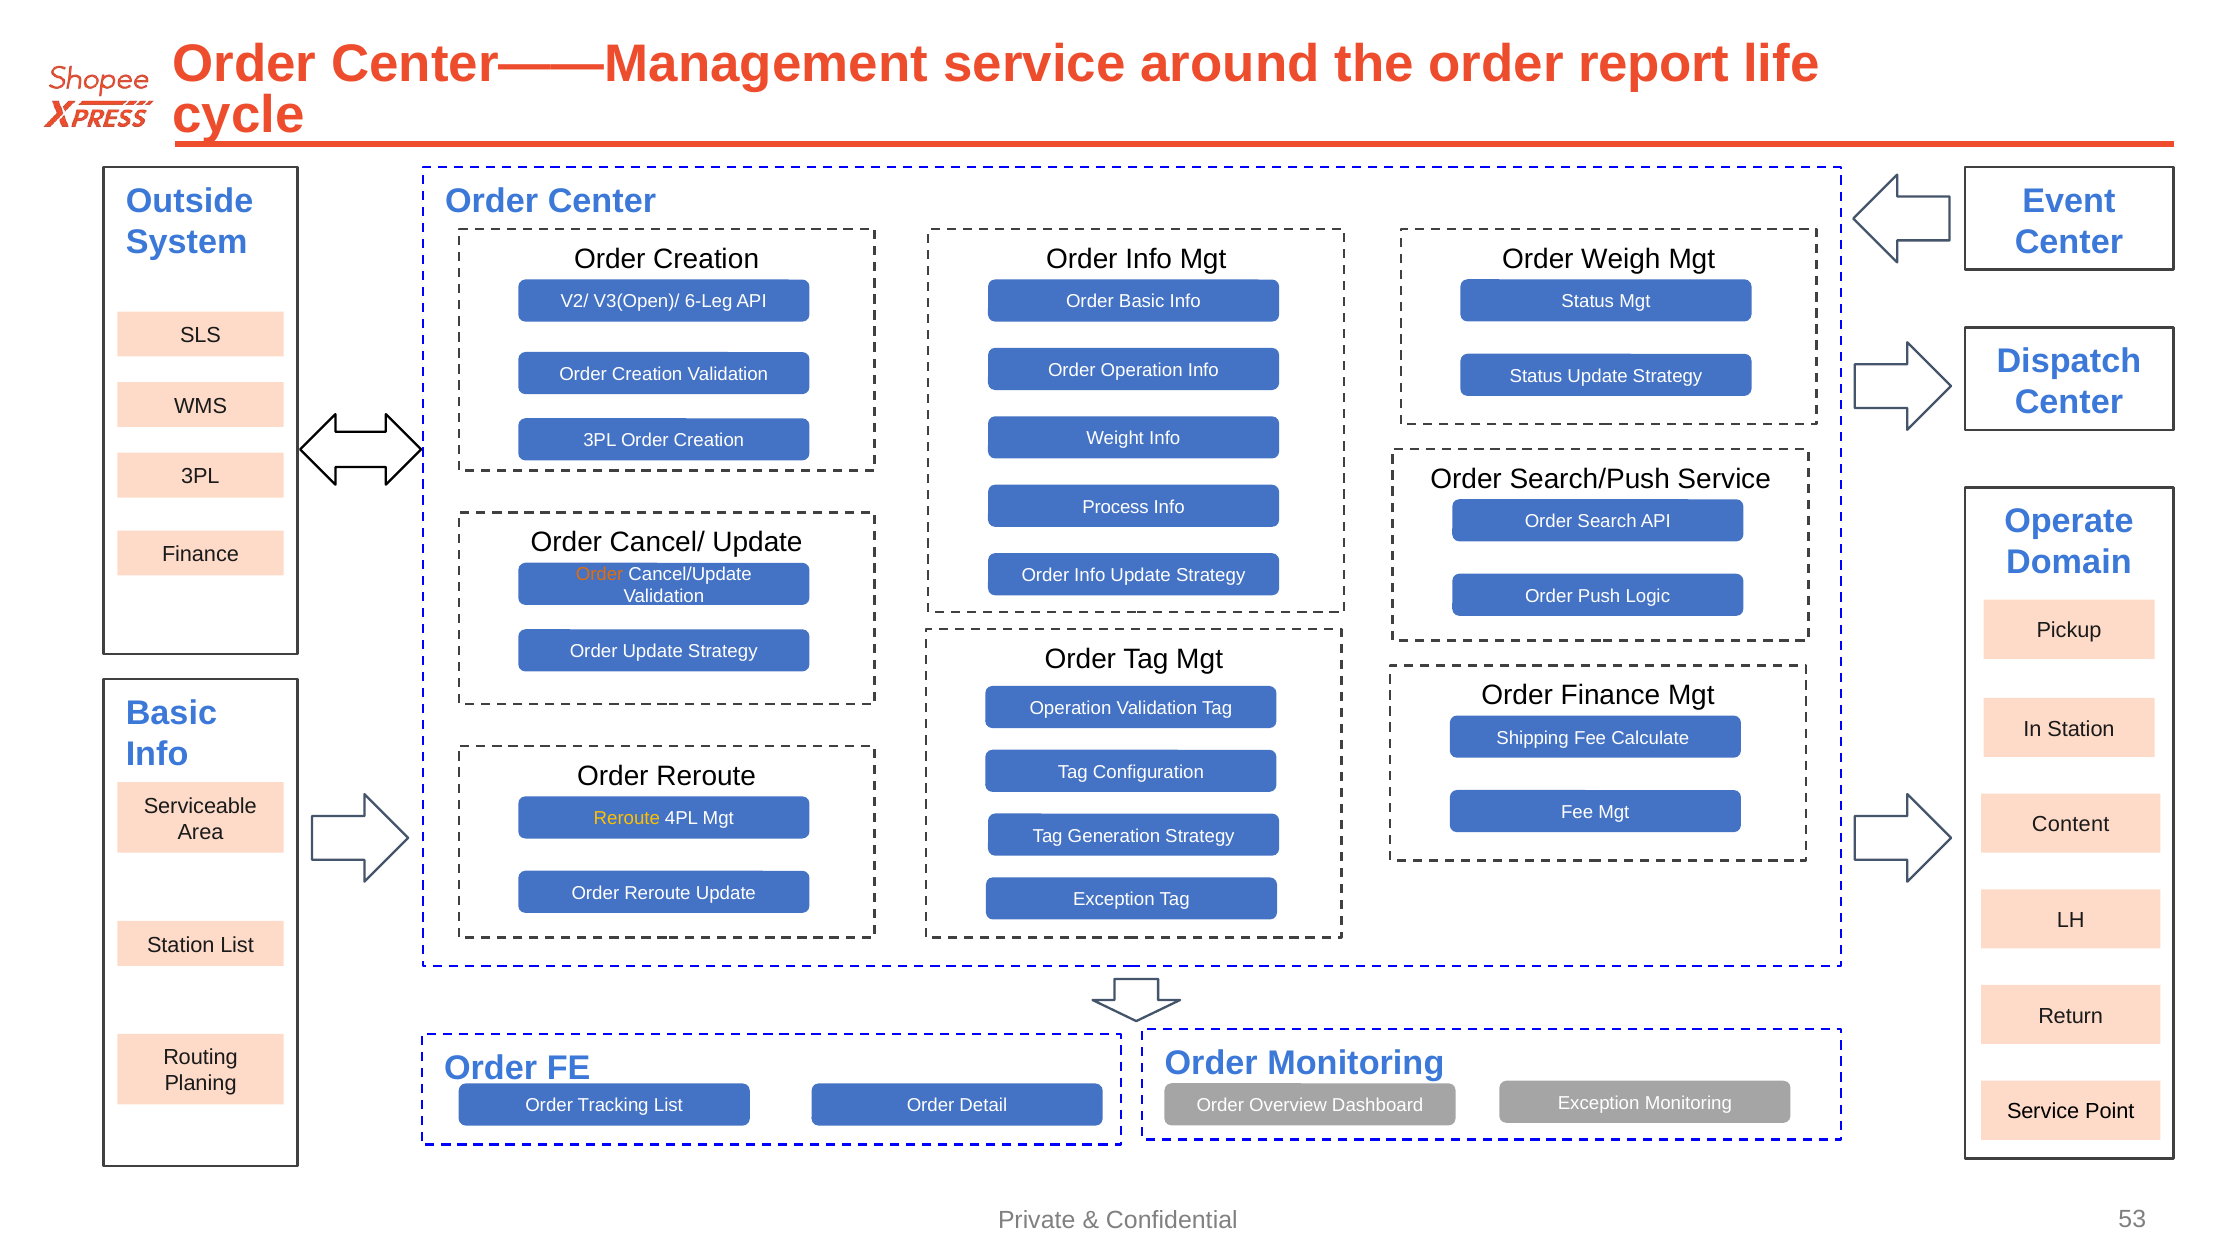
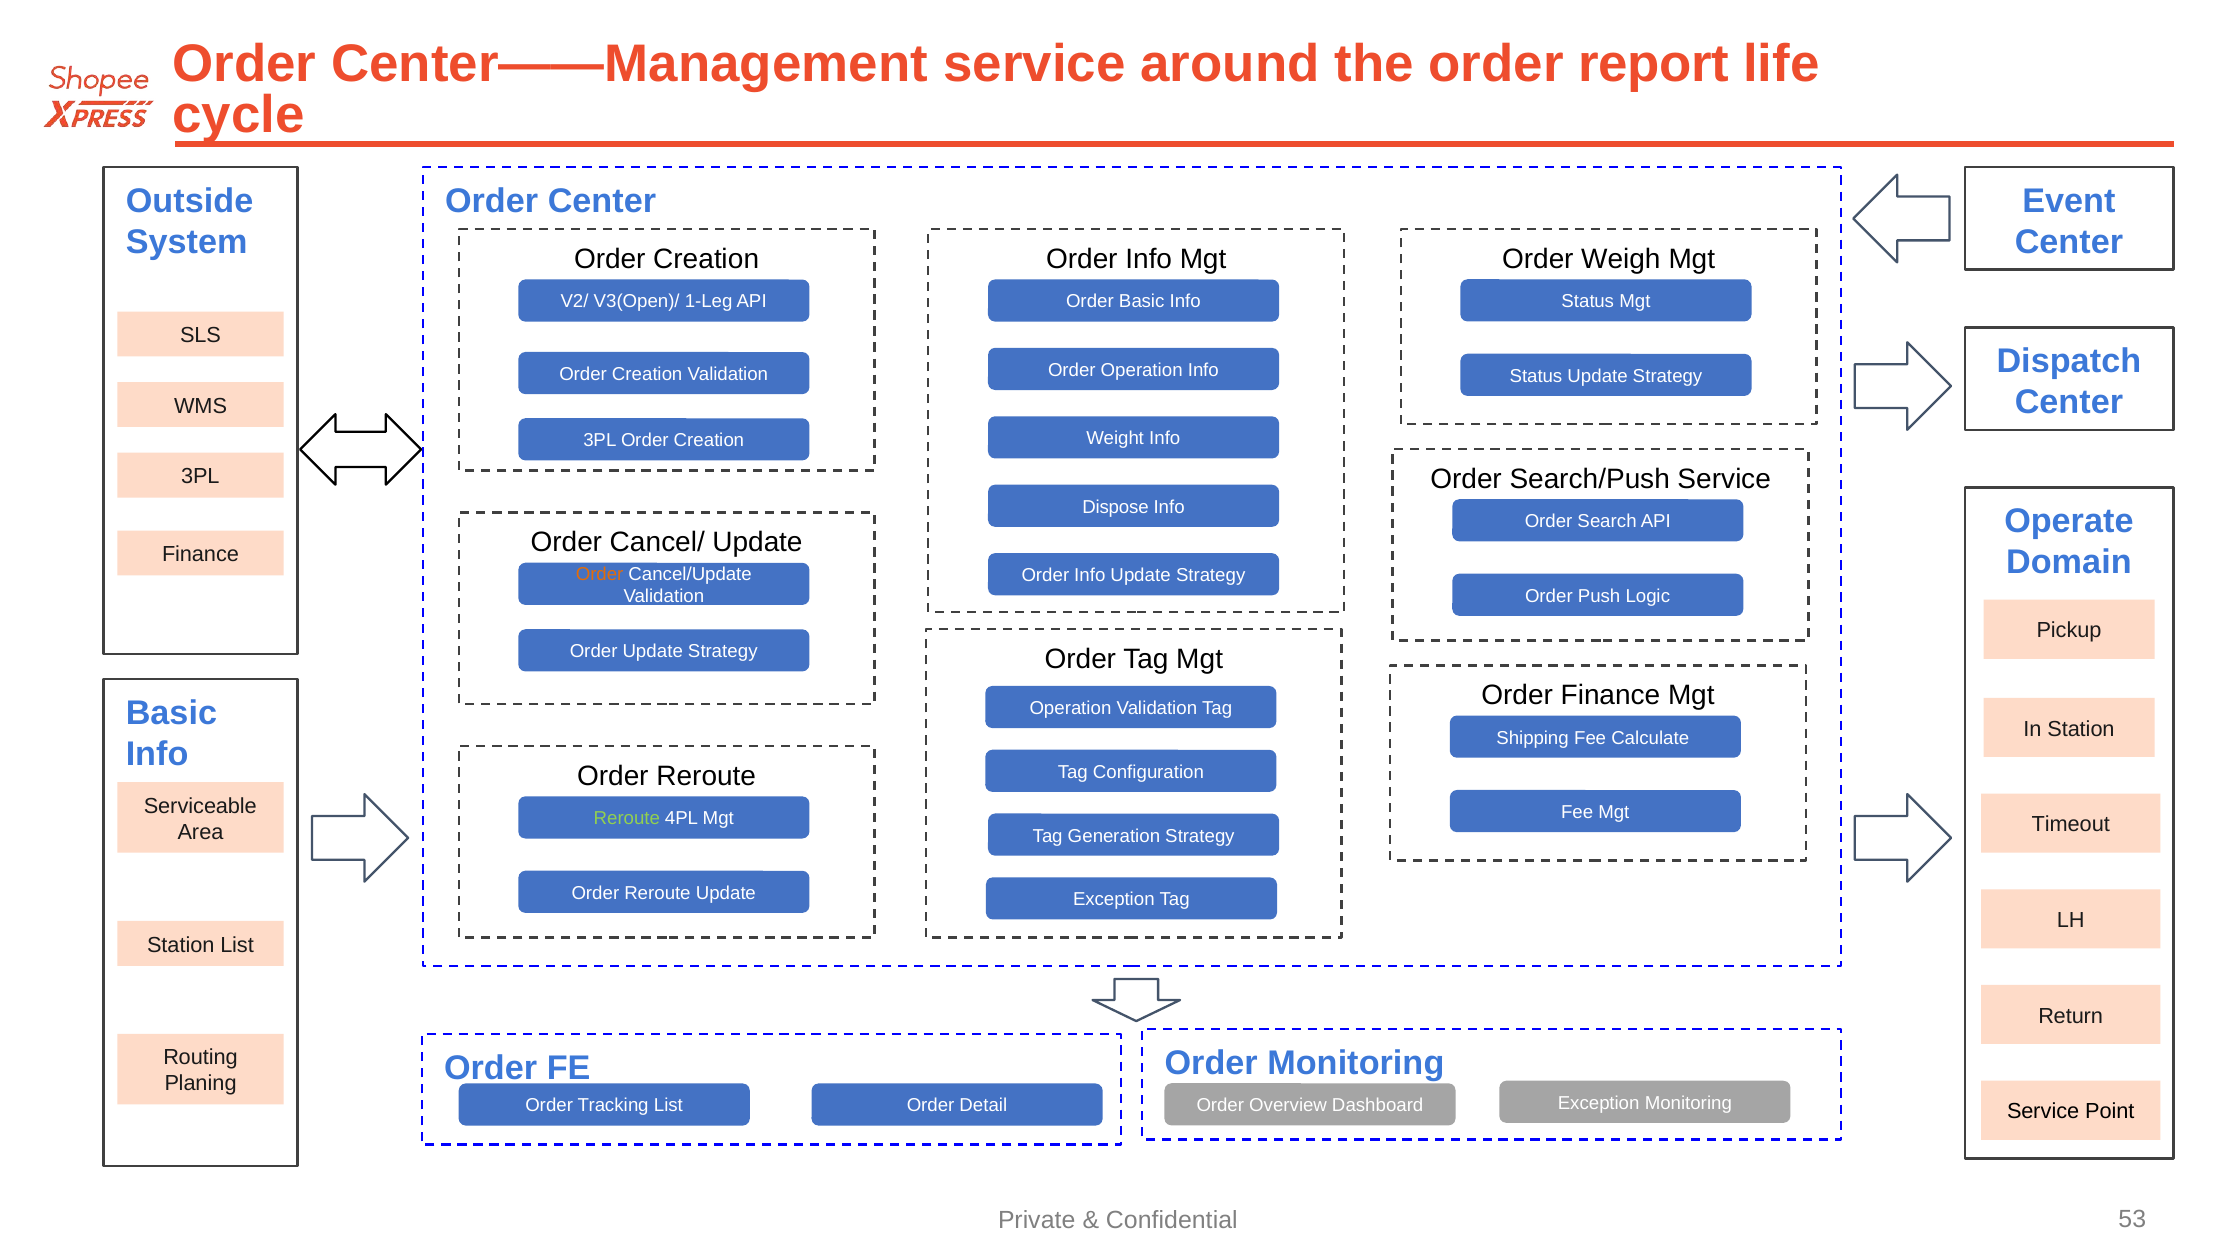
6-Leg: 6-Leg -> 1-Leg
Process: Process -> Dispose
Reroute at (627, 819) colour: yellow -> light green
Content: Content -> Timeout
